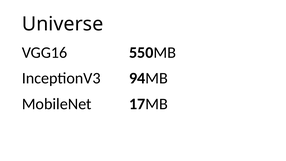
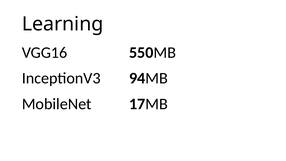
Universe: Universe -> Learning
